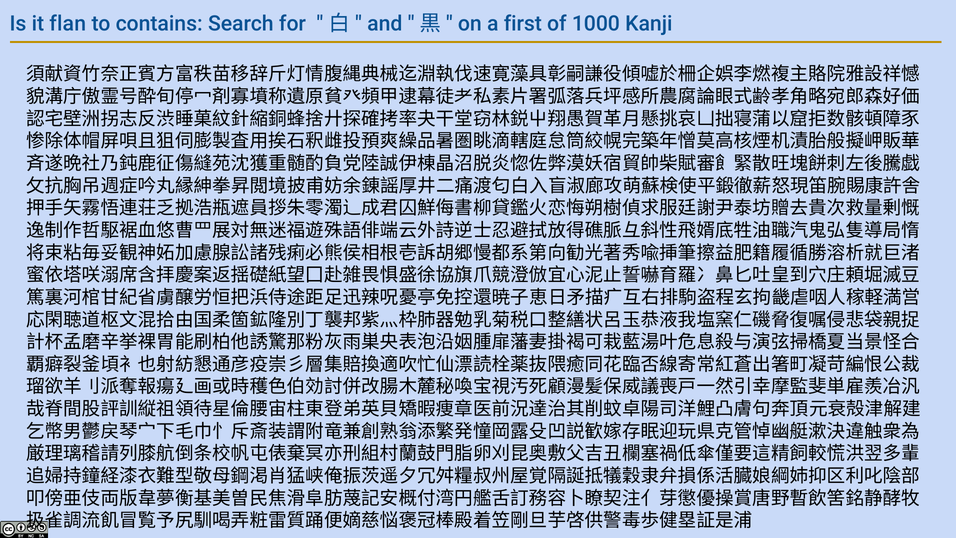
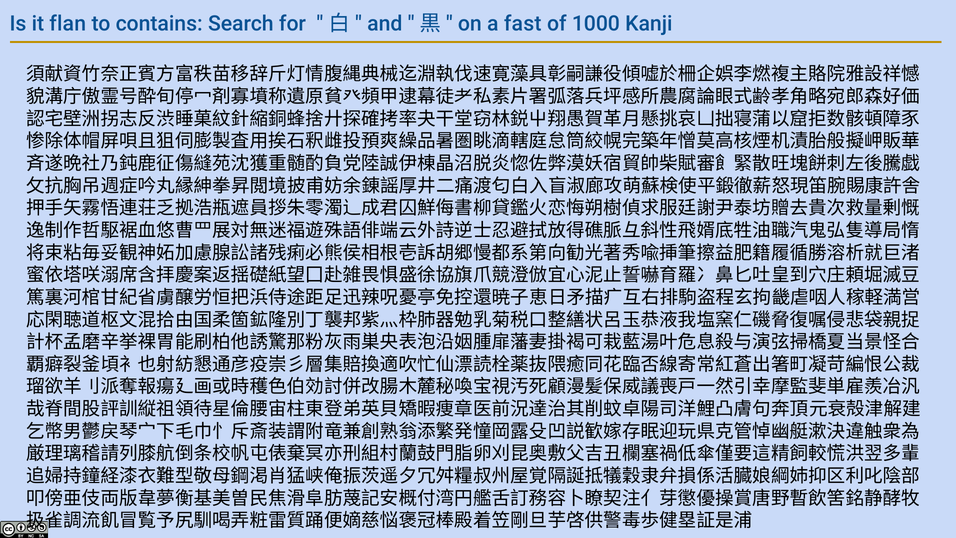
first: first -> fast
